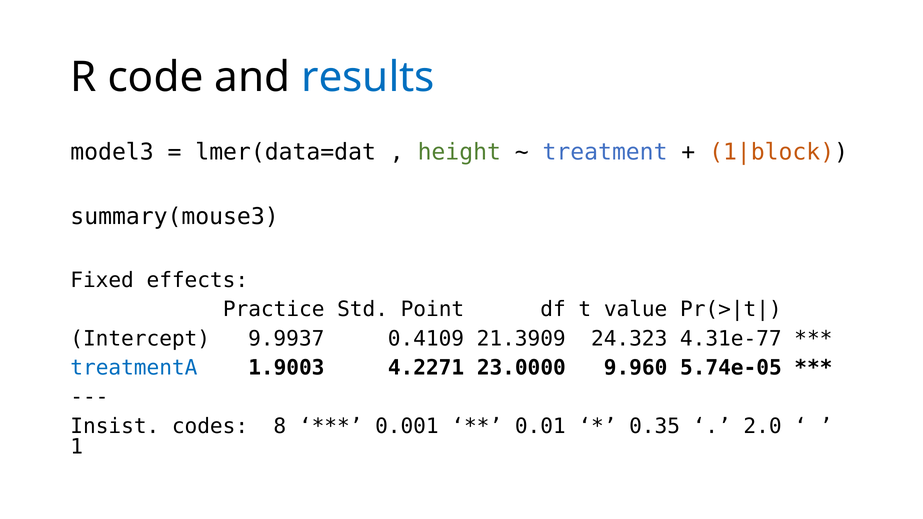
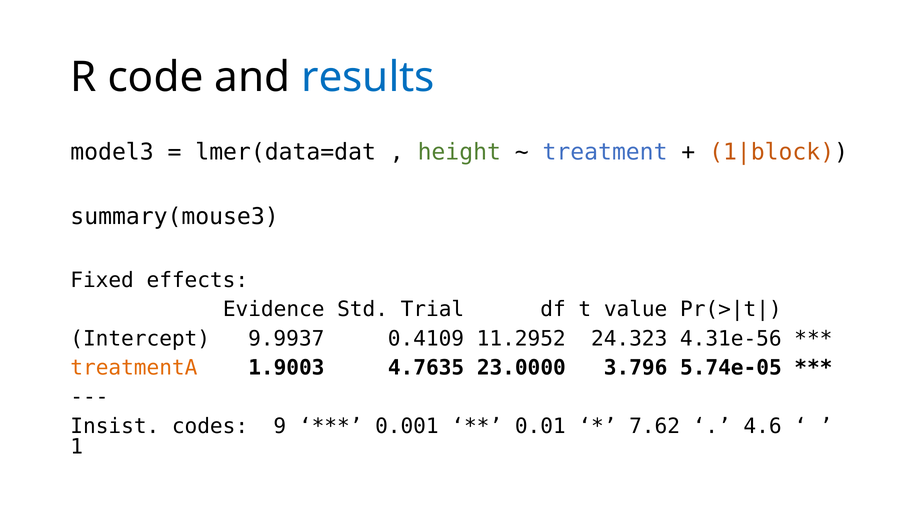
Practice: Practice -> Evidence
Point: Point -> Trial
21.3909: 21.3909 -> 11.2952
4.31e-77: 4.31e-77 -> 4.31e-56
treatmentA colour: blue -> orange
4.2271: 4.2271 -> 4.7635
9.960: 9.960 -> 3.796
8: 8 -> 9
0.35: 0.35 -> 7.62
2.0: 2.0 -> 4.6
